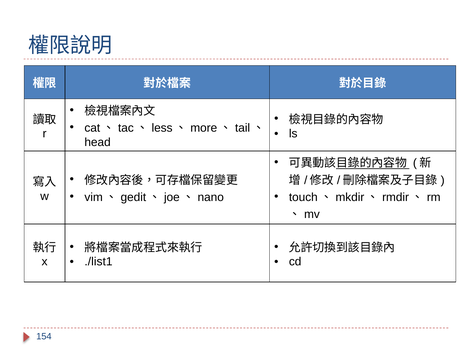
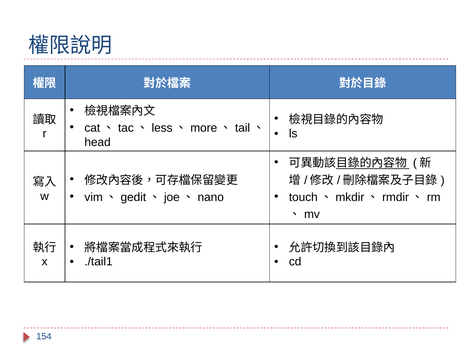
./list1: ./list1 -> ./tail1
